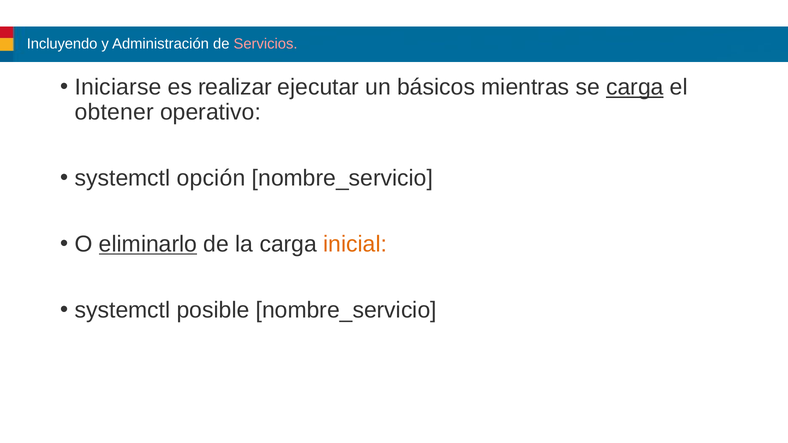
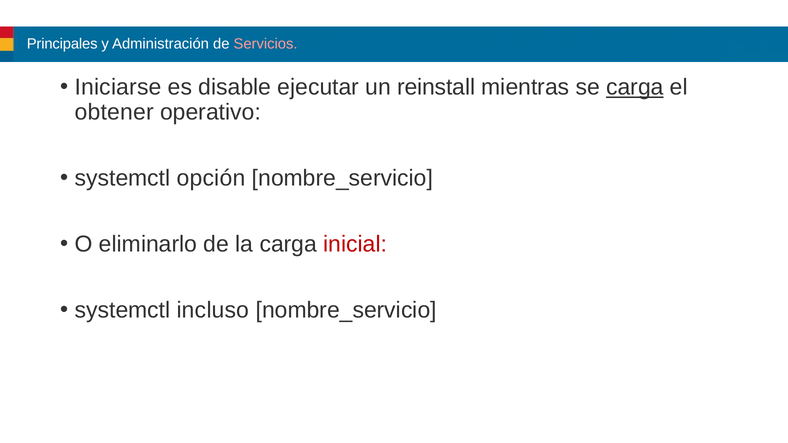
Incluyendo: Incluyendo -> Principales
realizar: realizar -> disable
básicos: básicos -> reinstall
eliminarlo underline: present -> none
inicial colour: orange -> red
posible: posible -> incluso
